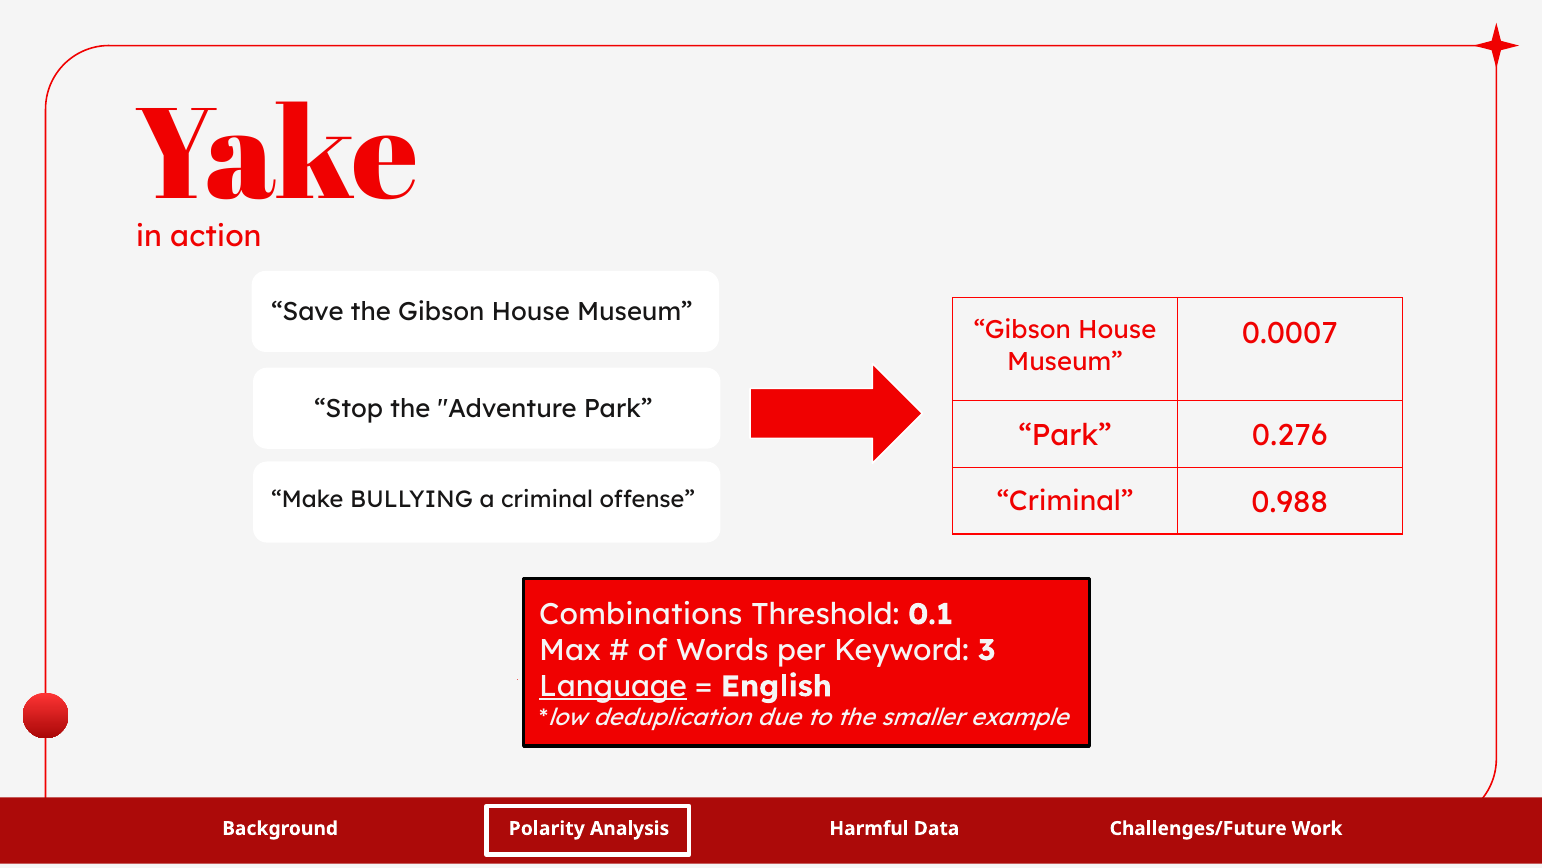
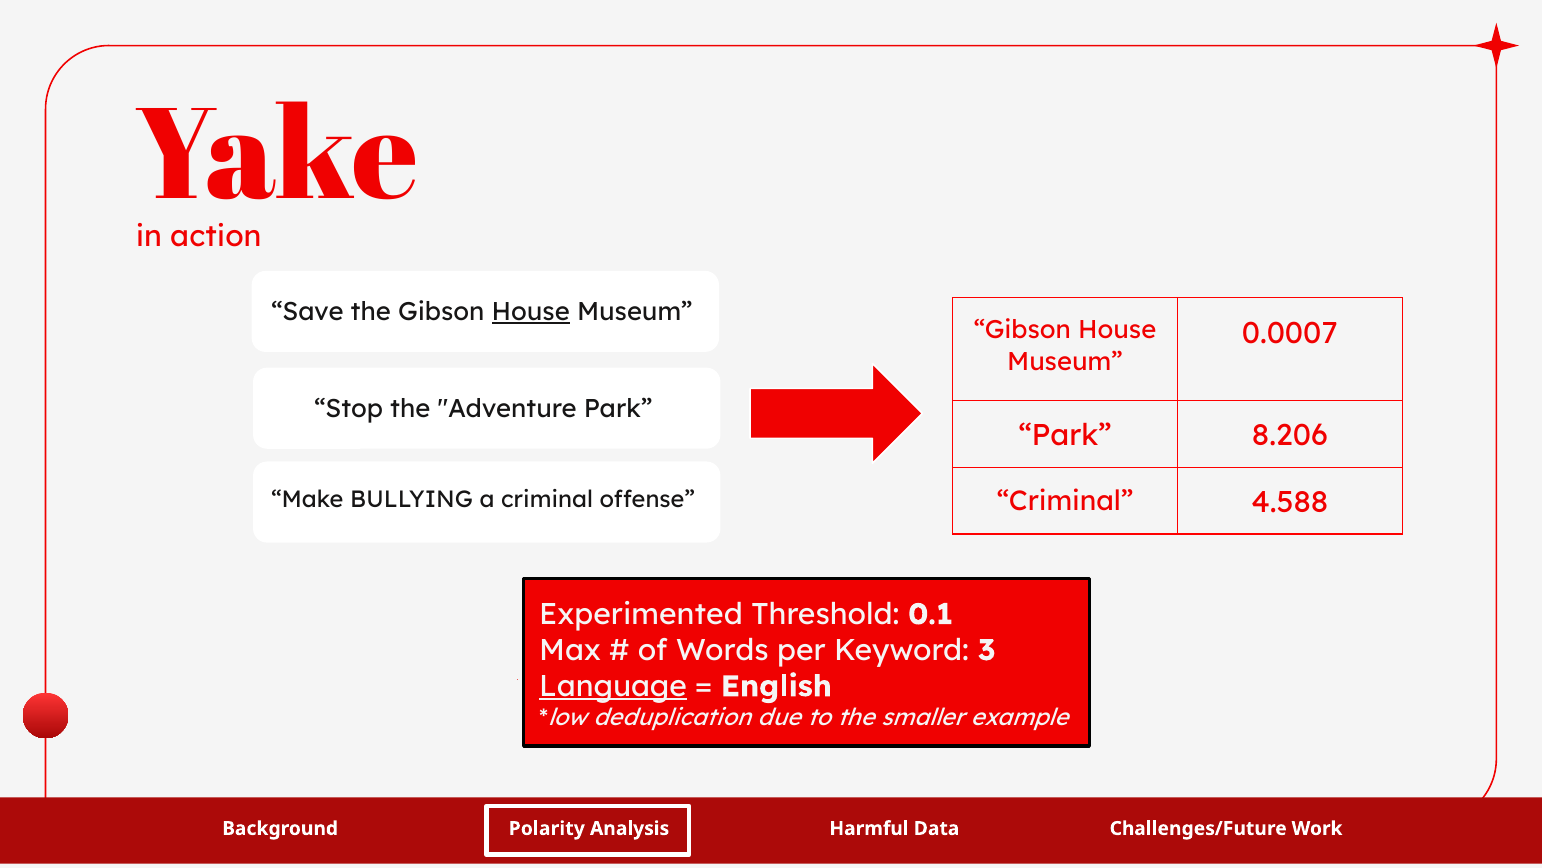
House at (531, 312) underline: none -> present
0.276: 0.276 -> 8.206
0.988: 0.988 -> 4.588
Combinations: Combinations -> Experimented
